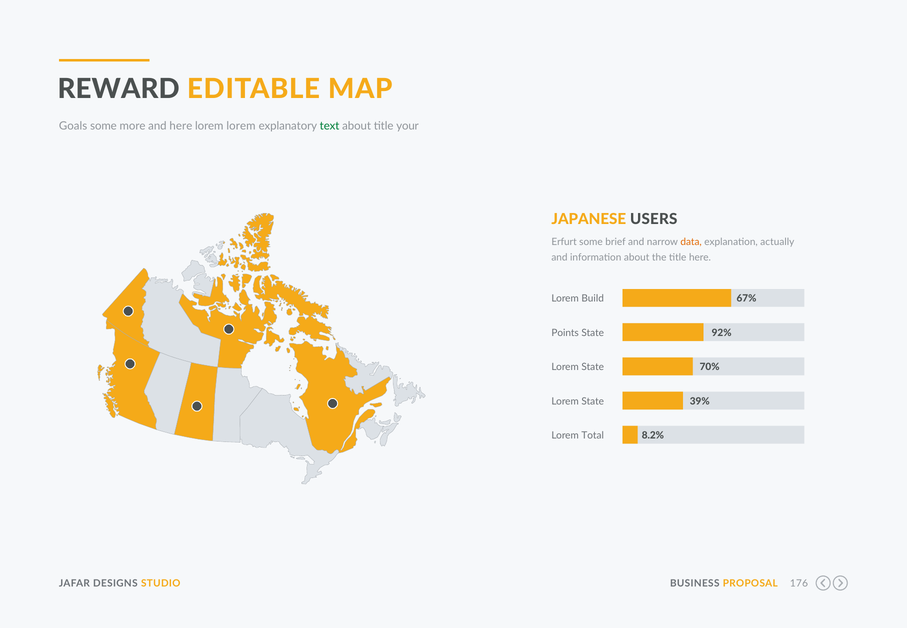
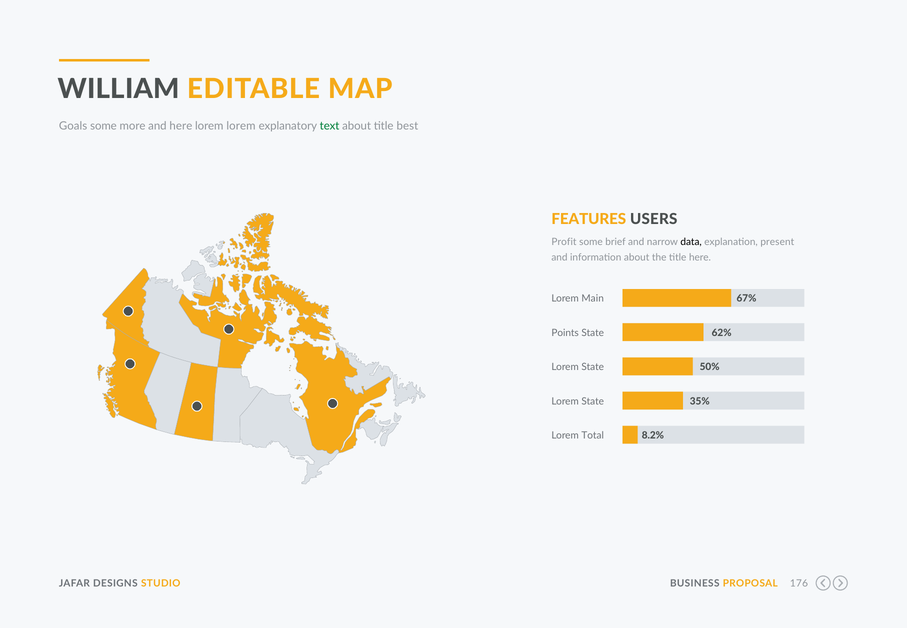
REWARD: REWARD -> WILLIAM
your: your -> best
JAPANESE: JAPANESE -> FEATURES
Erfurt: Erfurt -> Profit
data colour: orange -> black
actually: actually -> present
Build: Build -> Main
92%: 92% -> 62%
70%: 70% -> 50%
39%: 39% -> 35%
